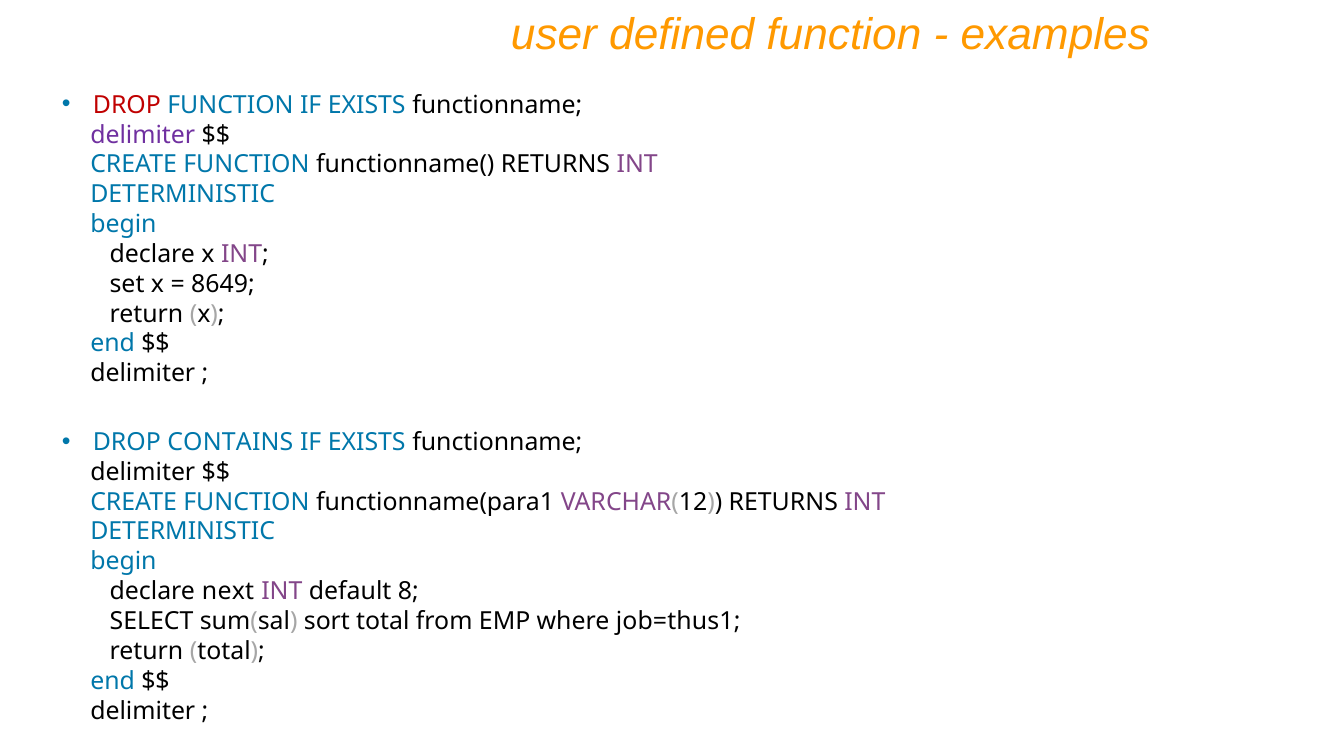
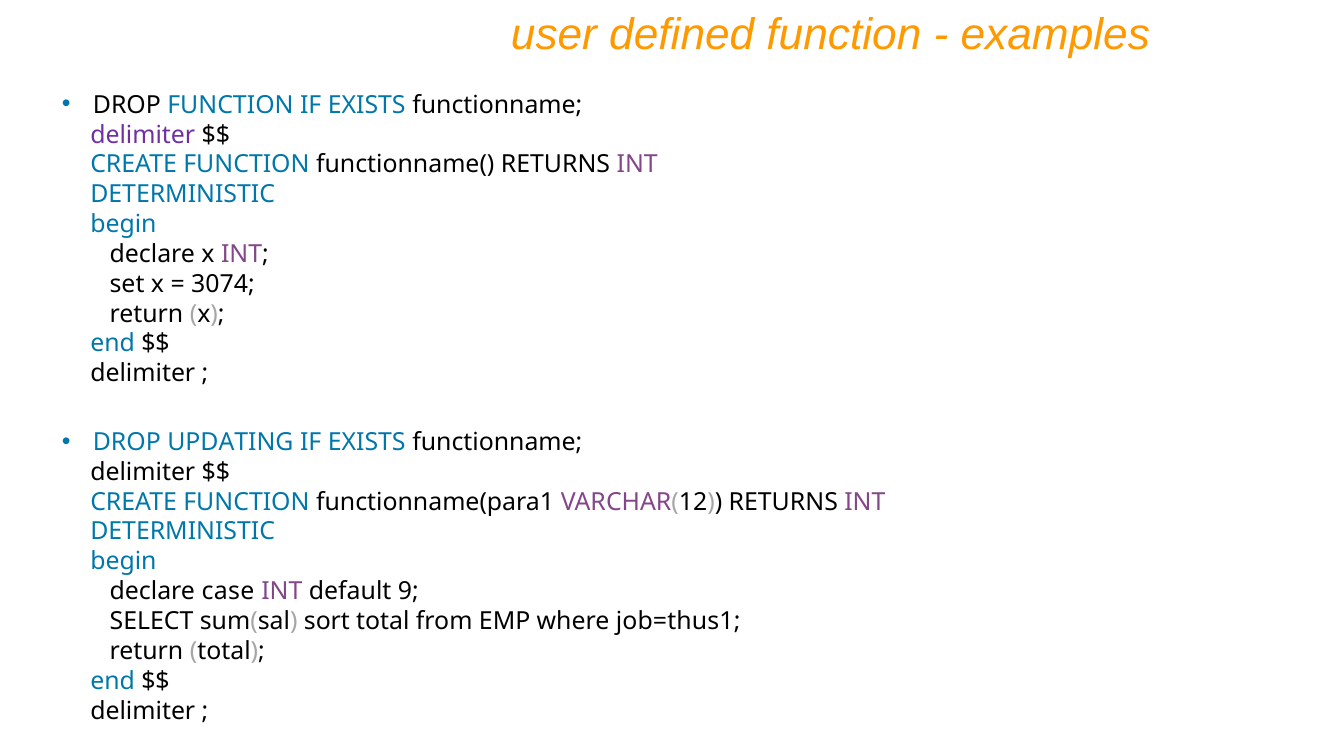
DROP at (127, 105) colour: red -> black
8649: 8649 -> 3074
CONTAINS: CONTAINS -> UPDATING
next: next -> case
8: 8 -> 9
